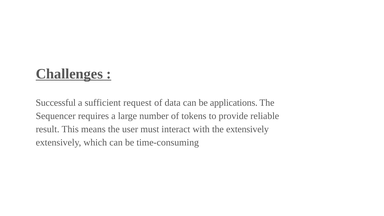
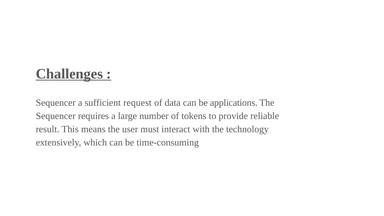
Successful at (56, 103): Successful -> Sequencer
the extensively: extensively -> technology
